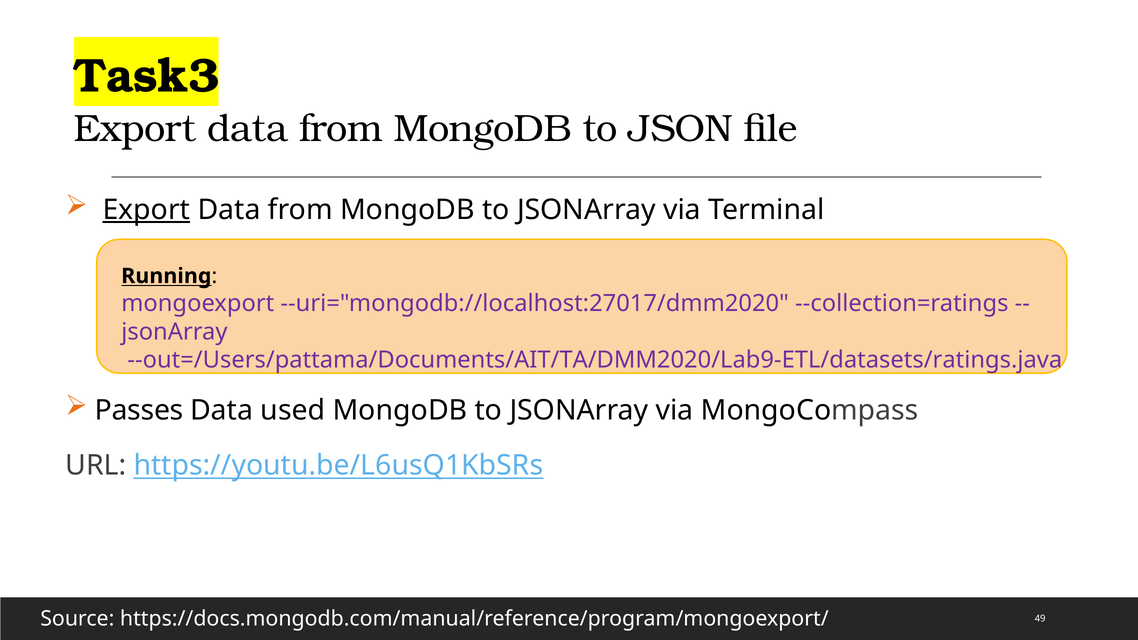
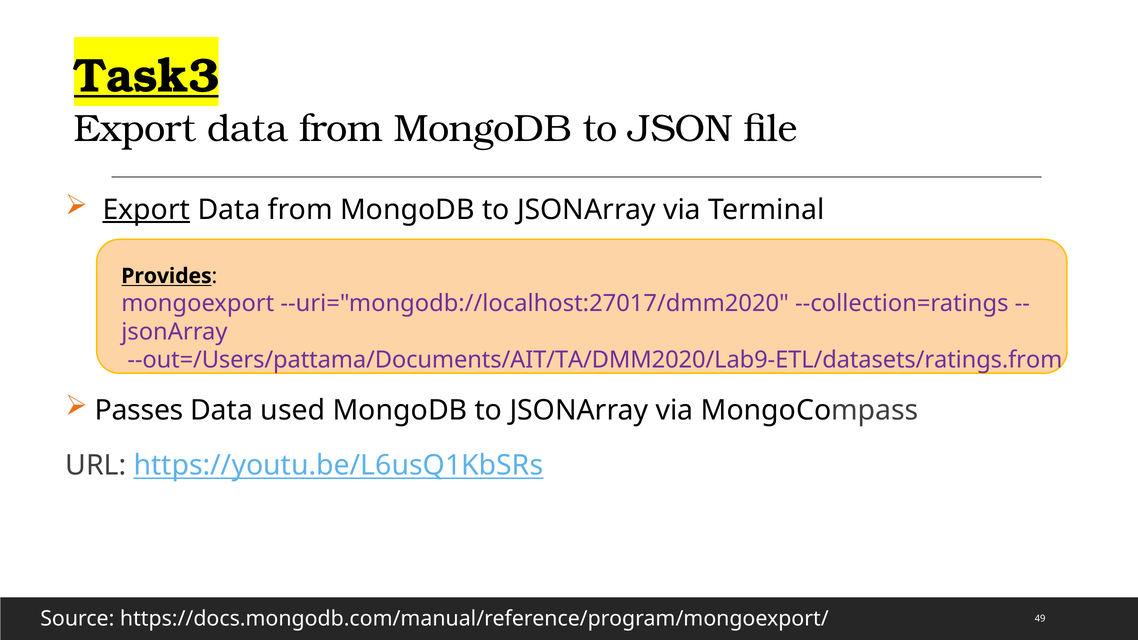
Task3 underline: none -> present
Running: Running -> Provides
--out=/Users/pattama/Documents/AIT/TA/DMM2020/Lab9-ETL/datasets/ratings.java: --out=/Users/pattama/Documents/AIT/TA/DMM2020/Lab9-ETL/datasets/ratings.java -> --out=/Users/pattama/Documents/AIT/TA/DMM2020/Lab9-ETL/datasets/ratings.from
